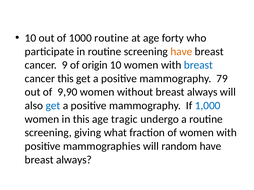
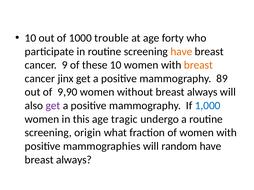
1000 routine: routine -> trouble
origin: origin -> these
breast at (198, 65) colour: blue -> orange
cancer this: this -> jinx
79: 79 -> 89
get at (53, 106) colour: blue -> purple
giving: giving -> origin
